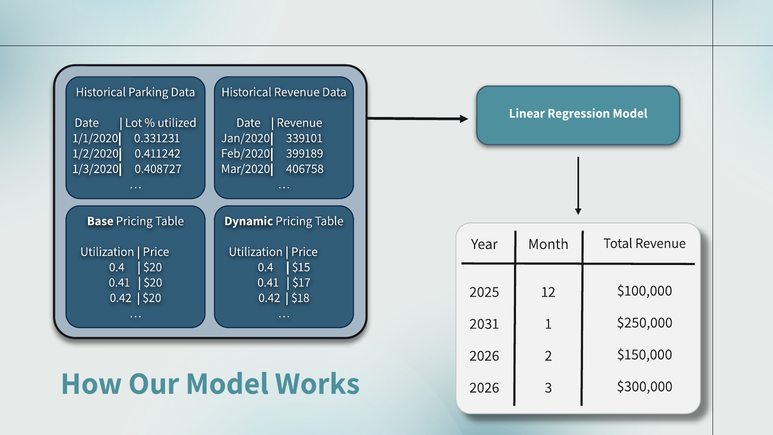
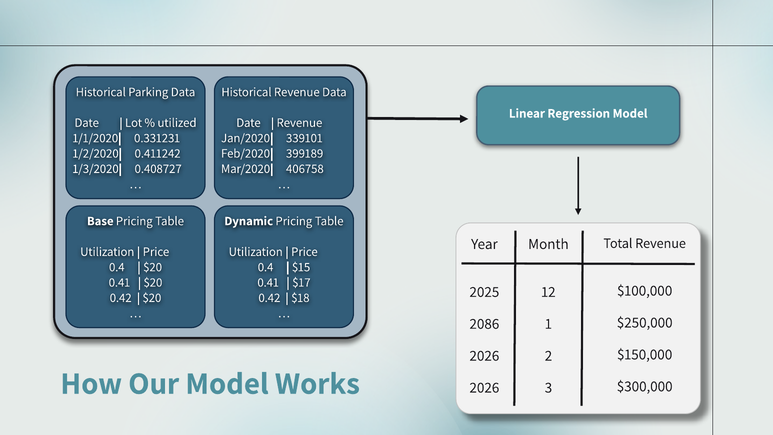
2031: 2031 -> 2086
